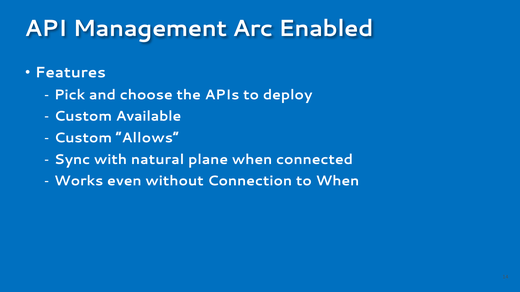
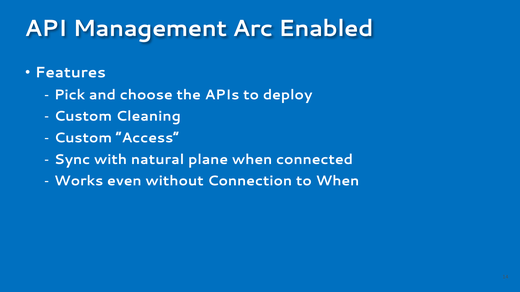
Available: Available -> Cleaning
Allows: Allows -> Access
